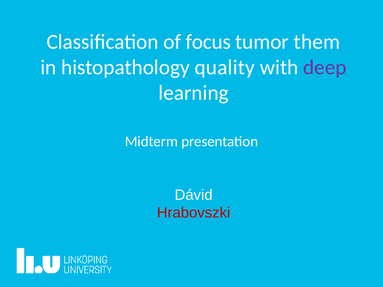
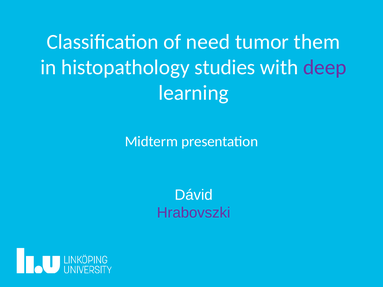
focus: focus -> need
quality: quality -> studies
Hrabovszki colour: red -> purple
